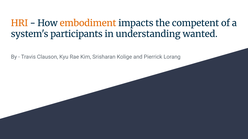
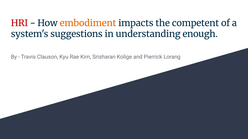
HRI colour: orange -> red
participants: participants -> suggestions
wanted: wanted -> enough
